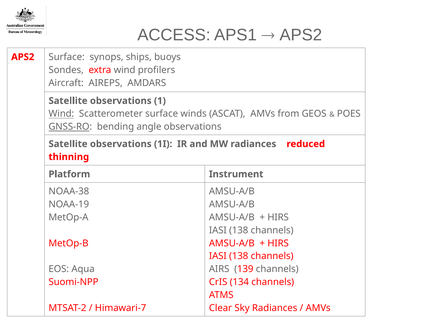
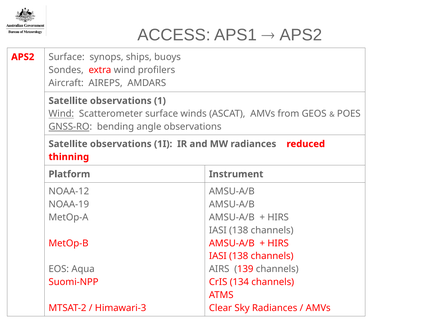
NOAA-38: NOAA-38 -> NOAA-12
Himawari-7: Himawari-7 -> Himawari-3
